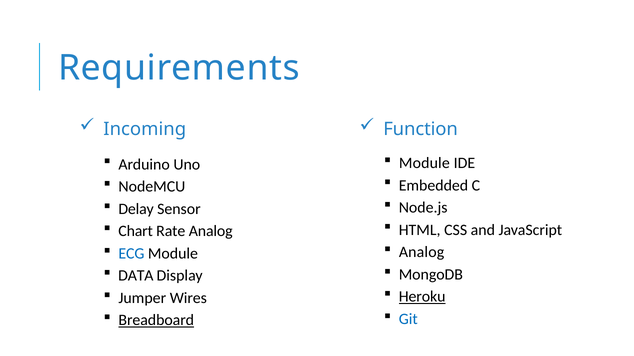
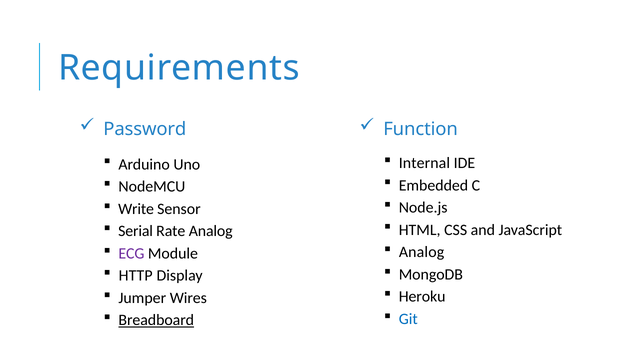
Incoming: Incoming -> Password
Module at (424, 163): Module -> Internal
Delay: Delay -> Write
Chart: Chart -> Serial
ECG colour: blue -> purple
DATA: DATA -> HTTP
Heroku underline: present -> none
